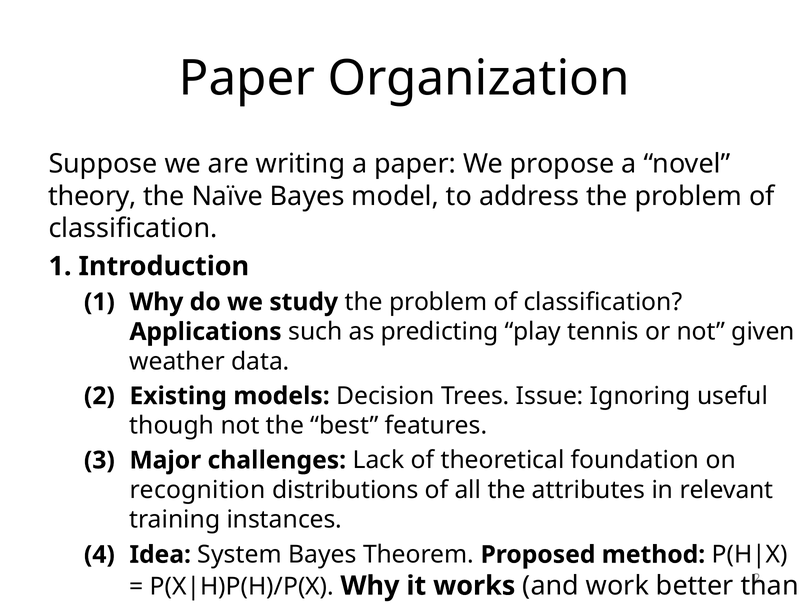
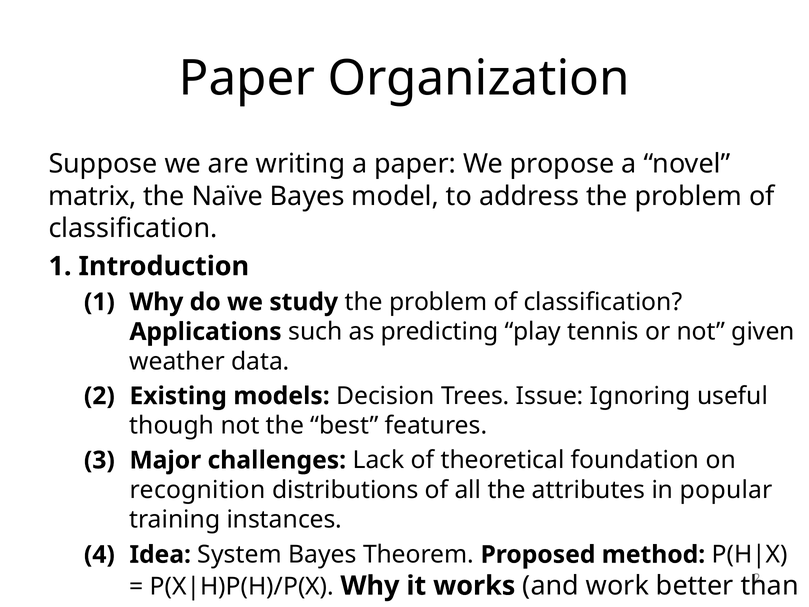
theory: theory -> matrix
relevant: relevant -> popular
